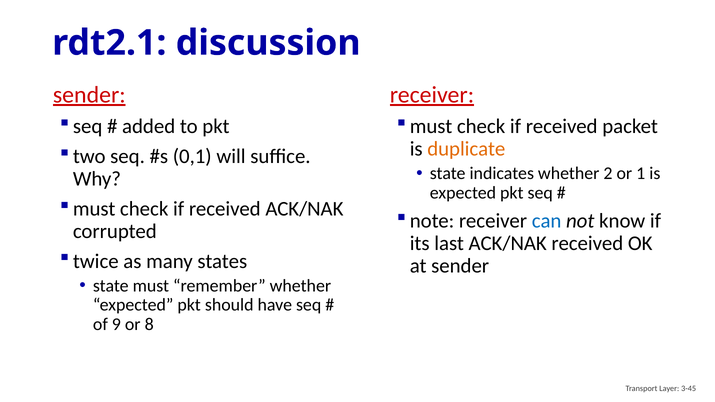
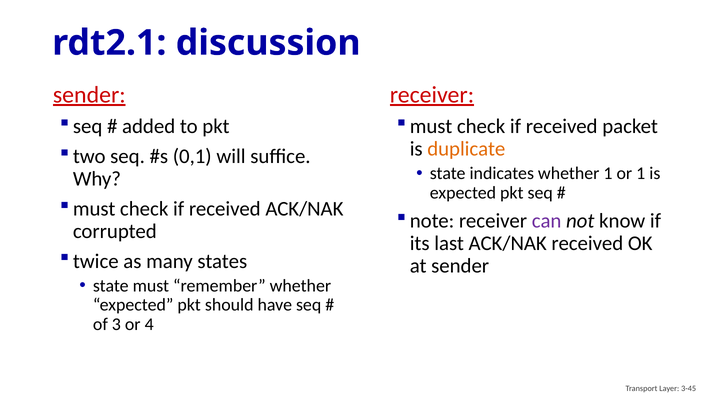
whether 2: 2 -> 1
can colour: blue -> purple
9: 9 -> 3
8: 8 -> 4
